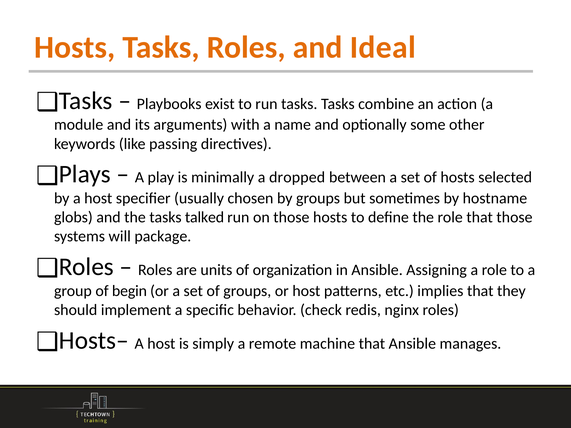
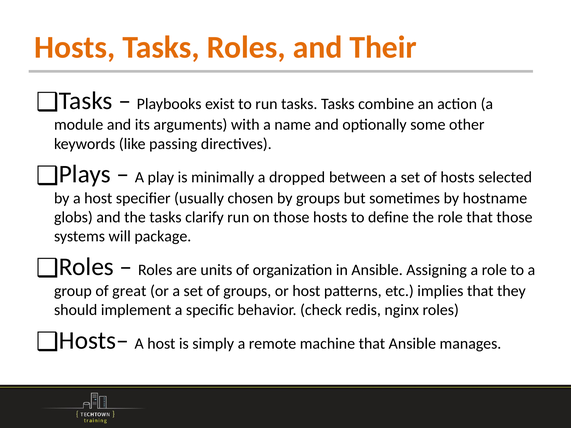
Ideal: Ideal -> Their
talked: talked -> clarify
begin: begin -> great
